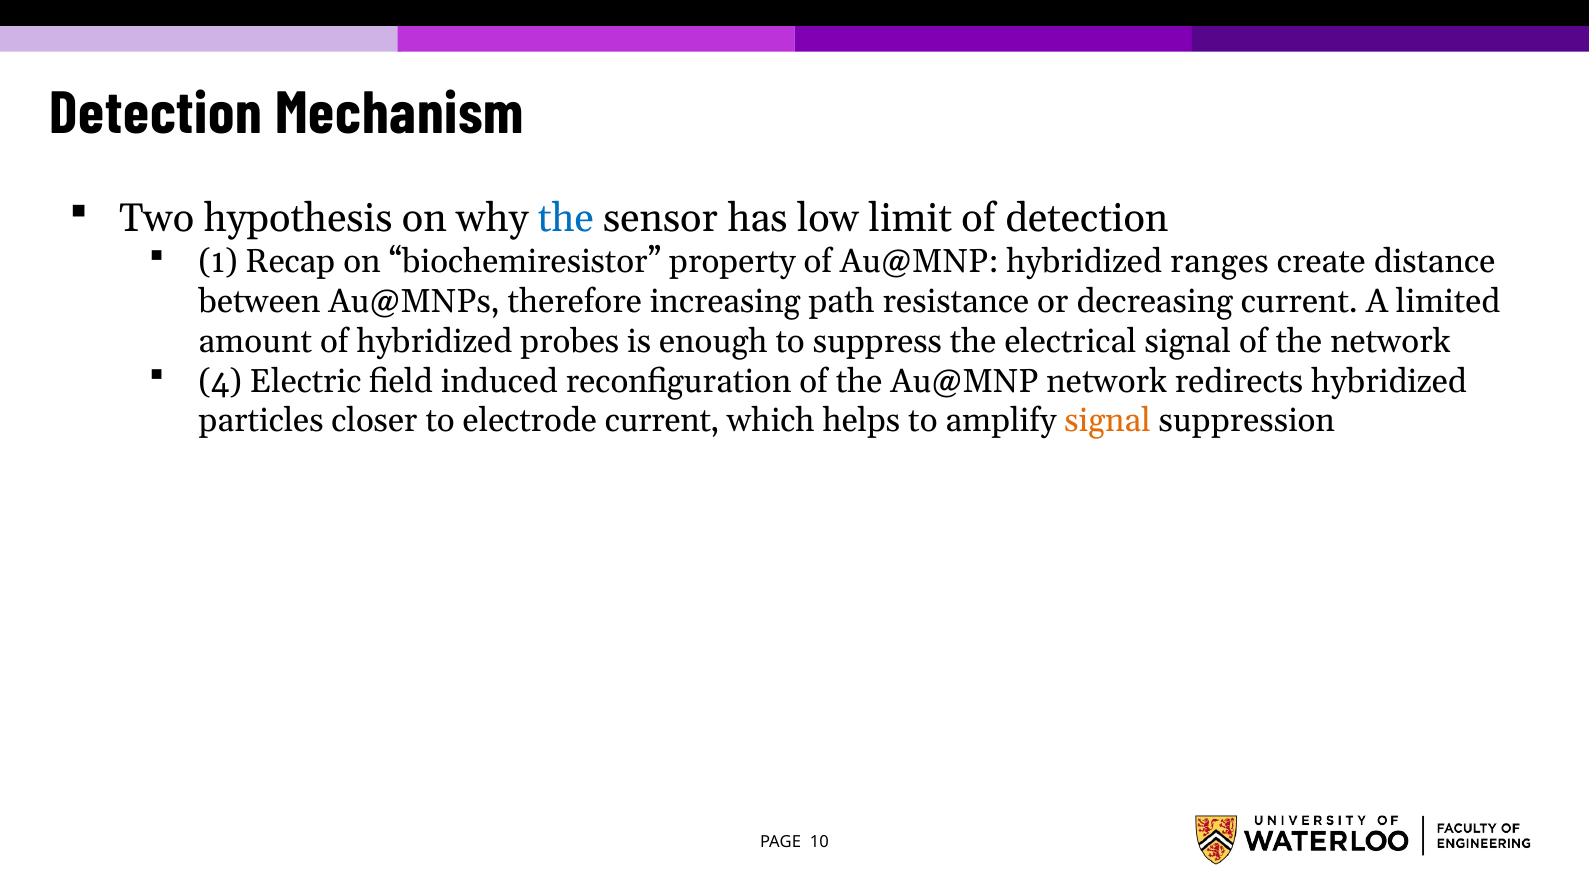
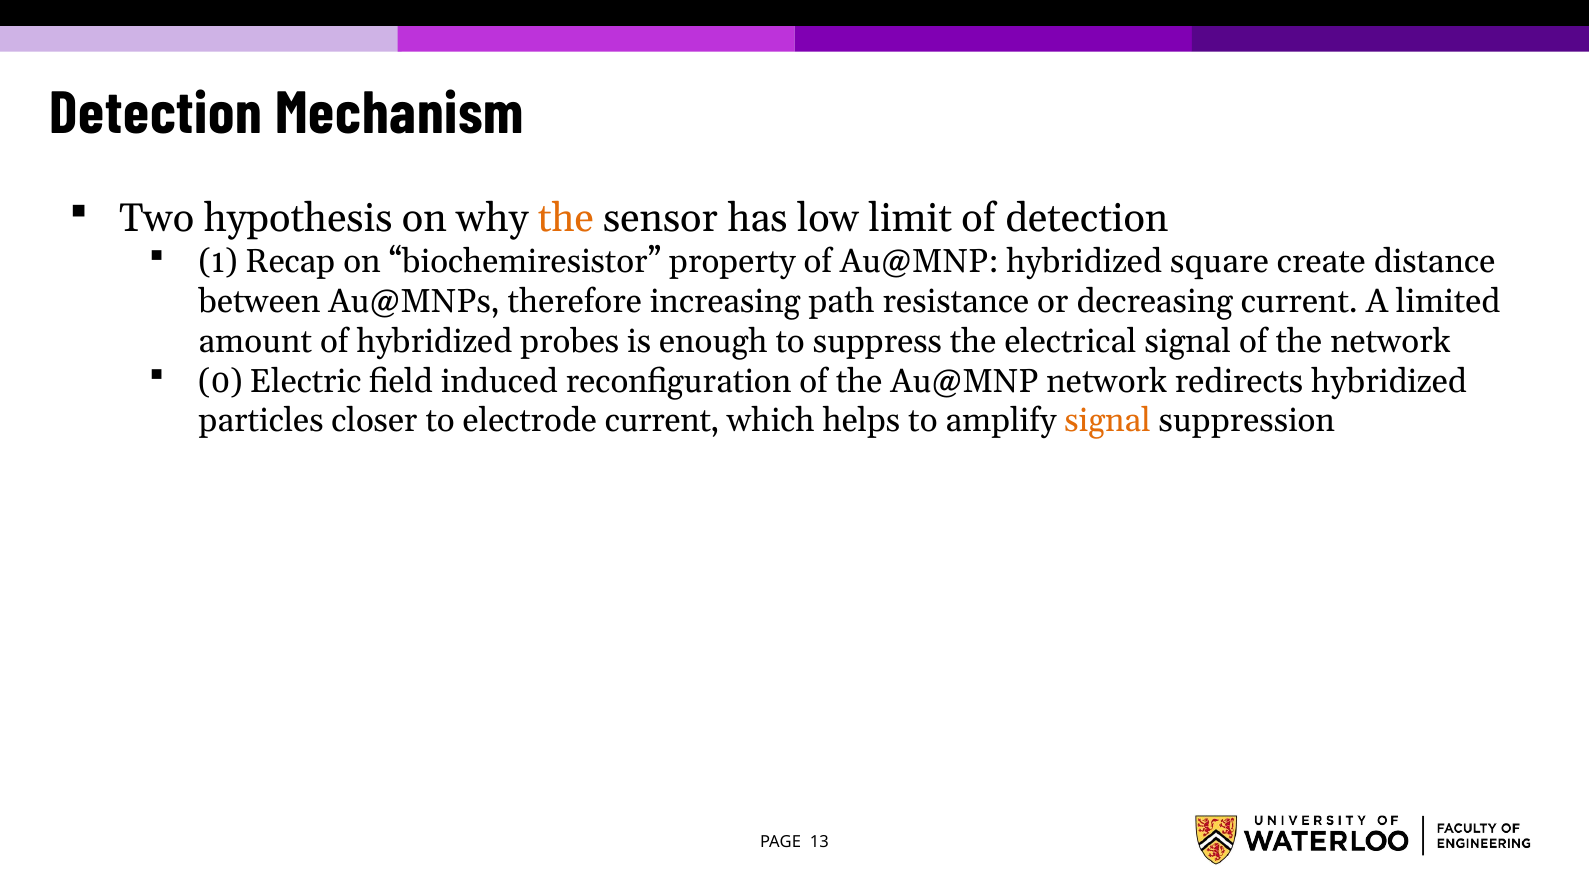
the at (566, 219) colour: blue -> orange
ranges: ranges -> square
4: 4 -> 0
10: 10 -> 13
